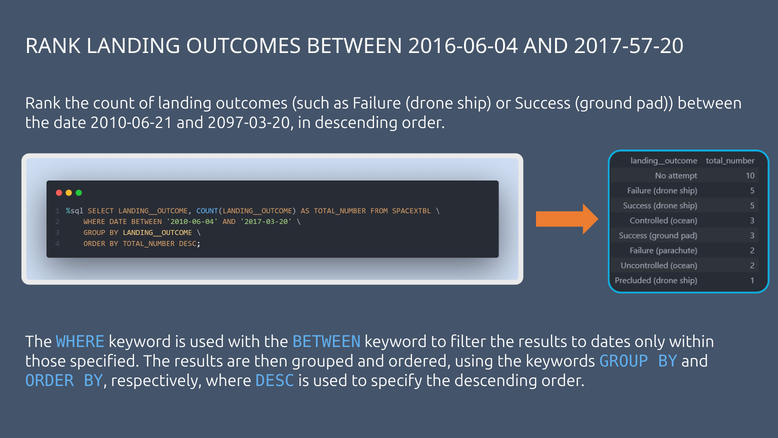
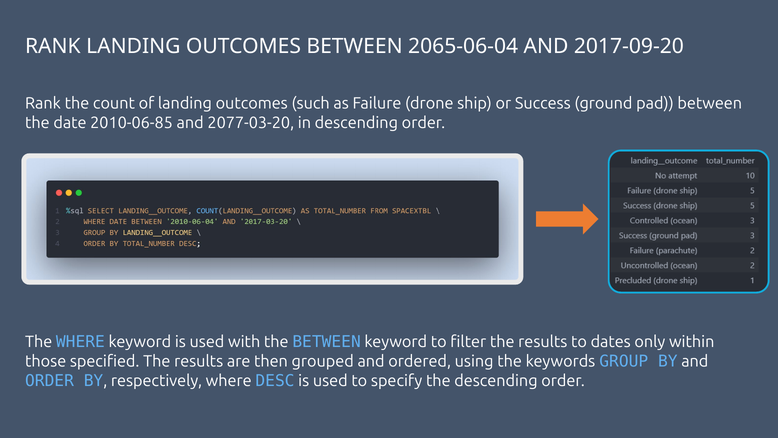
2016-06-04: 2016-06-04 -> 2065-06-04
2017-57-20: 2017-57-20 -> 2017-09-20
2010-06-21: 2010-06-21 -> 2010-06-85
2097-03-20: 2097-03-20 -> 2077-03-20
